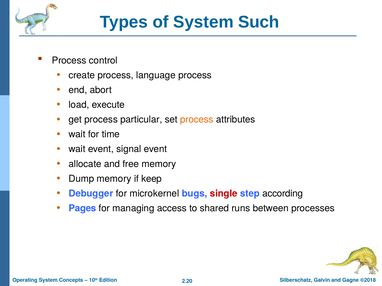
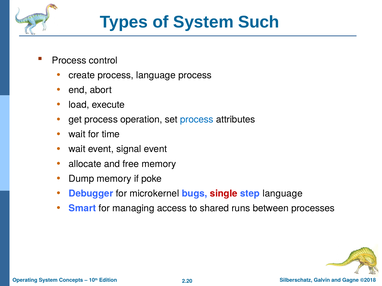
particular: particular -> operation
process at (197, 120) colour: orange -> blue
keep: keep -> poke
step according: according -> language
Pages: Pages -> Smart
